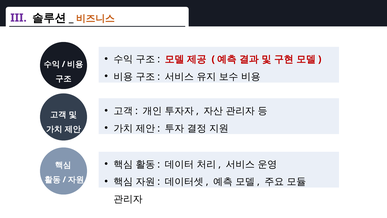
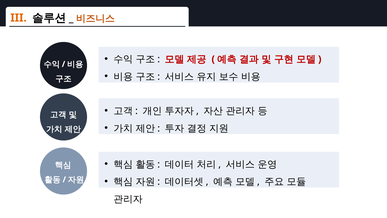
III colour: purple -> orange
